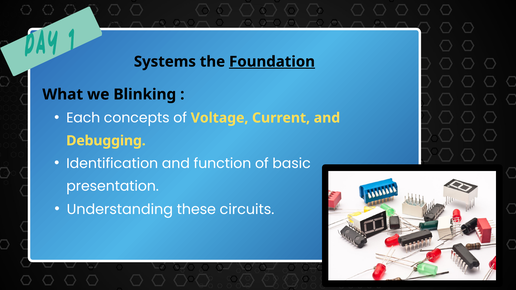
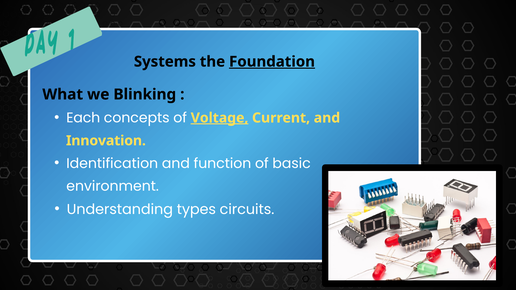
Voltage underline: none -> present
Debugging: Debugging -> Innovation
presentation: presentation -> environment
these: these -> types
